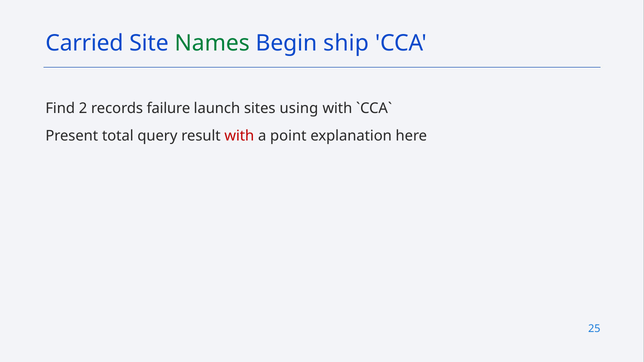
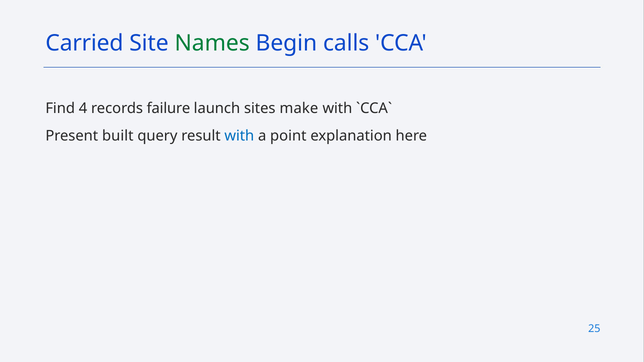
ship: ship -> calls
2: 2 -> 4
using: using -> make
total: total -> built
with at (239, 136) colour: red -> blue
